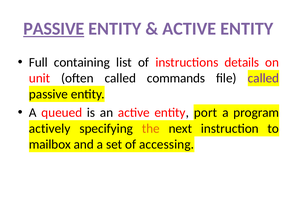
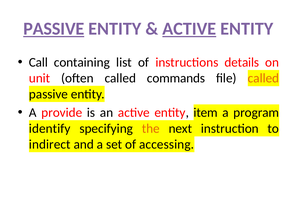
ACTIVE at (189, 29) underline: none -> present
Full: Full -> Call
called at (263, 78) colour: purple -> orange
queued: queued -> provide
port: port -> item
actively: actively -> identify
mailbox: mailbox -> indirect
